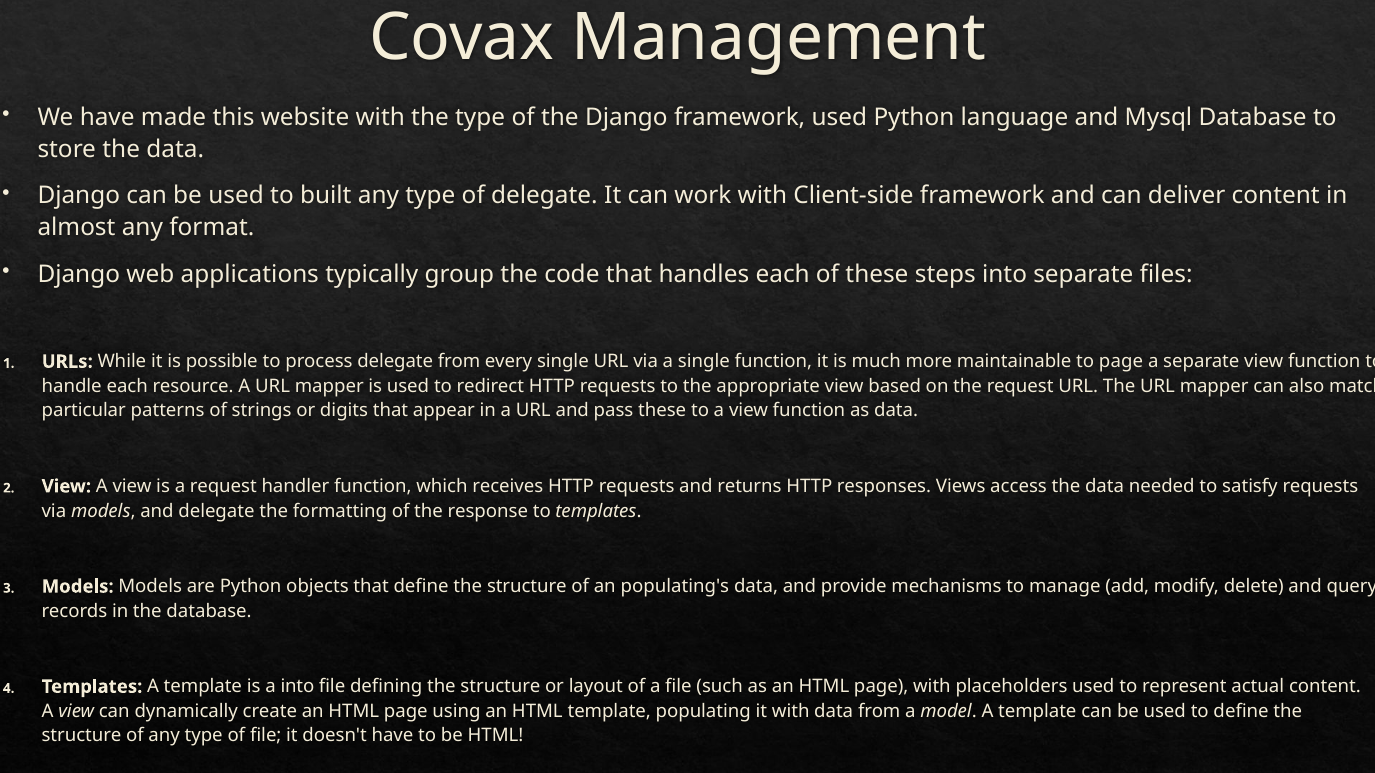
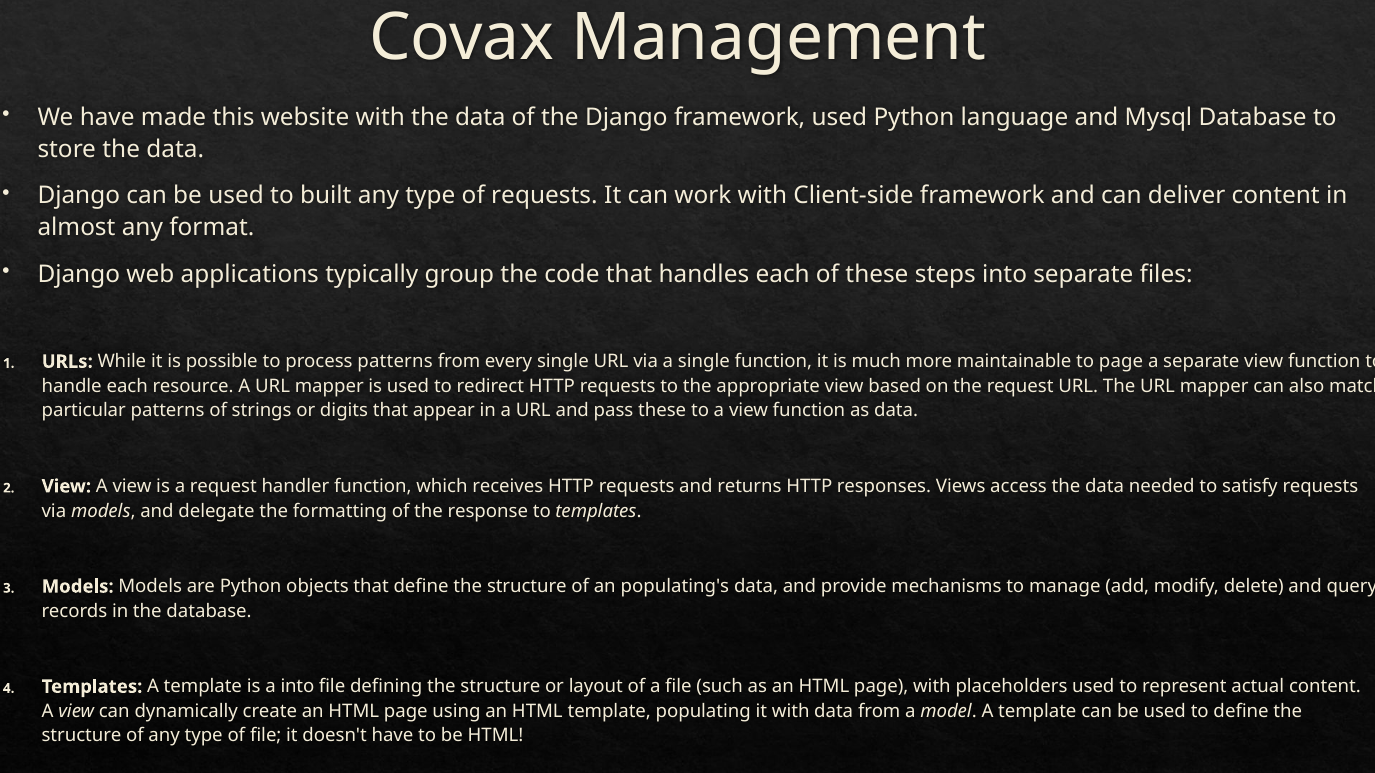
with the type: type -> data
of delegate: delegate -> requests
process delegate: delegate -> patterns
